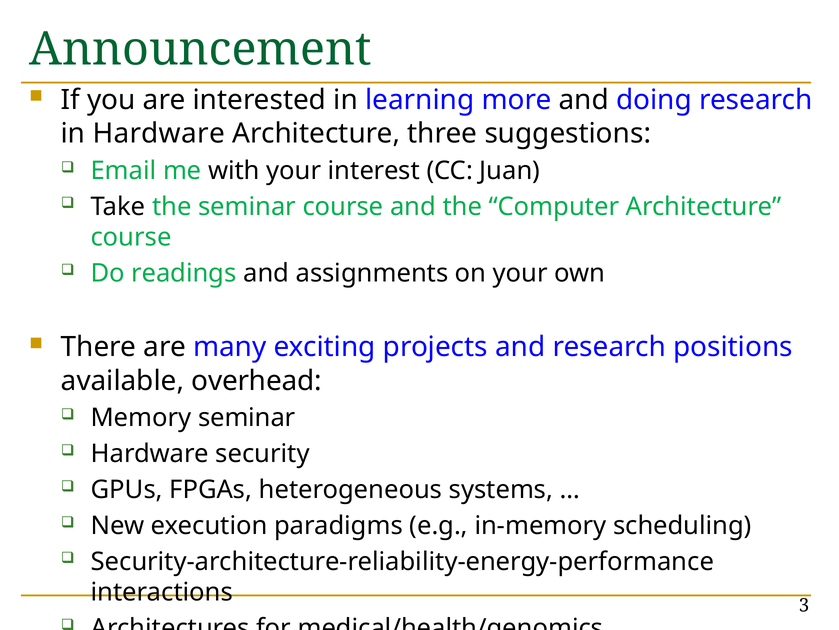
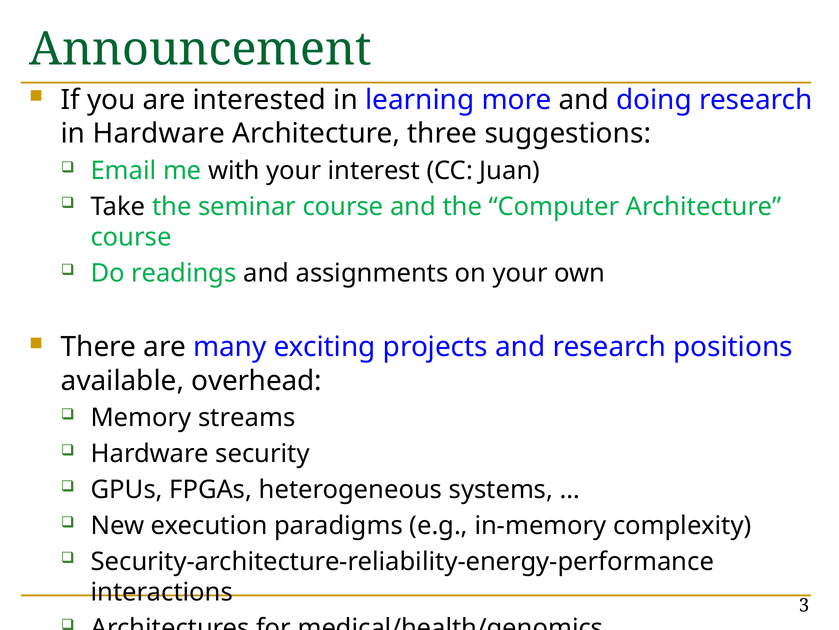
Memory seminar: seminar -> streams
scheduling: scheduling -> complexity
